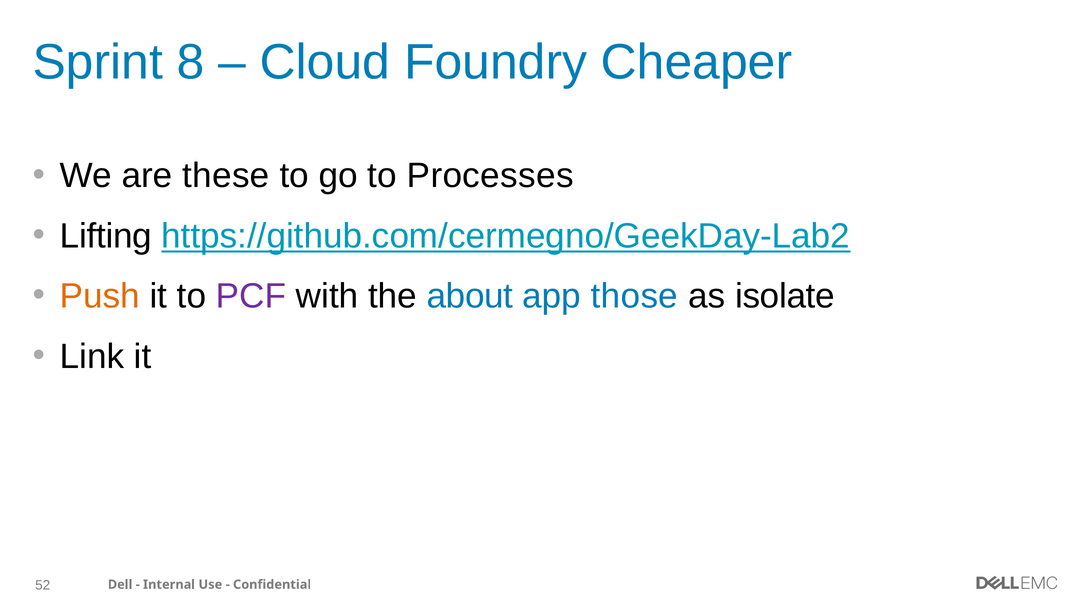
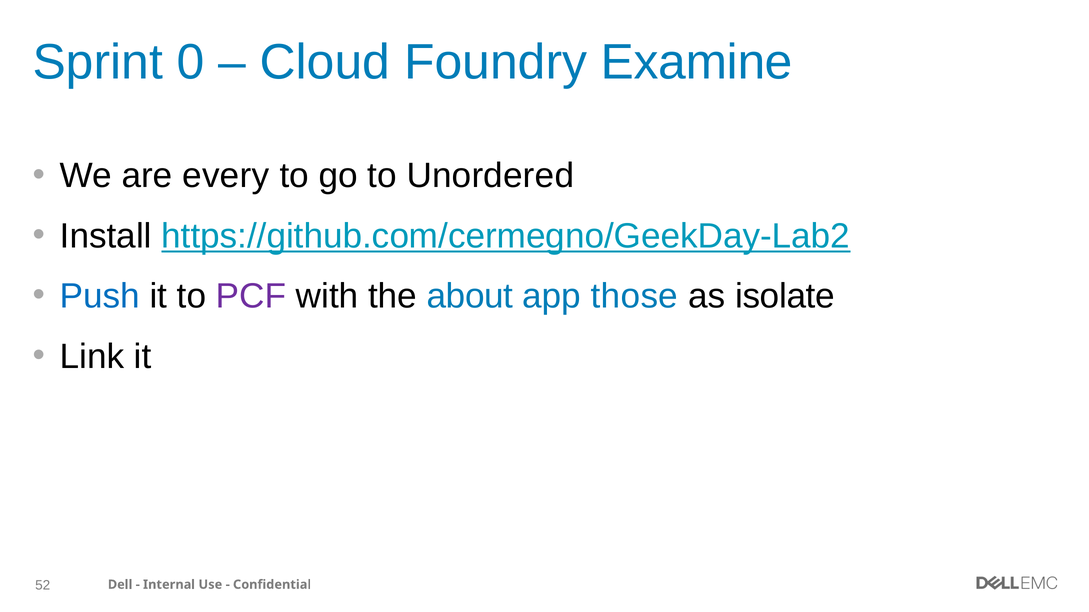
8: 8 -> 0
Cheaper: Cheaper -> Examine
these: these -> every
Processes: Processes -> Unordered
Lifting: Lifting -> Install
Push colour: orange -> blue
